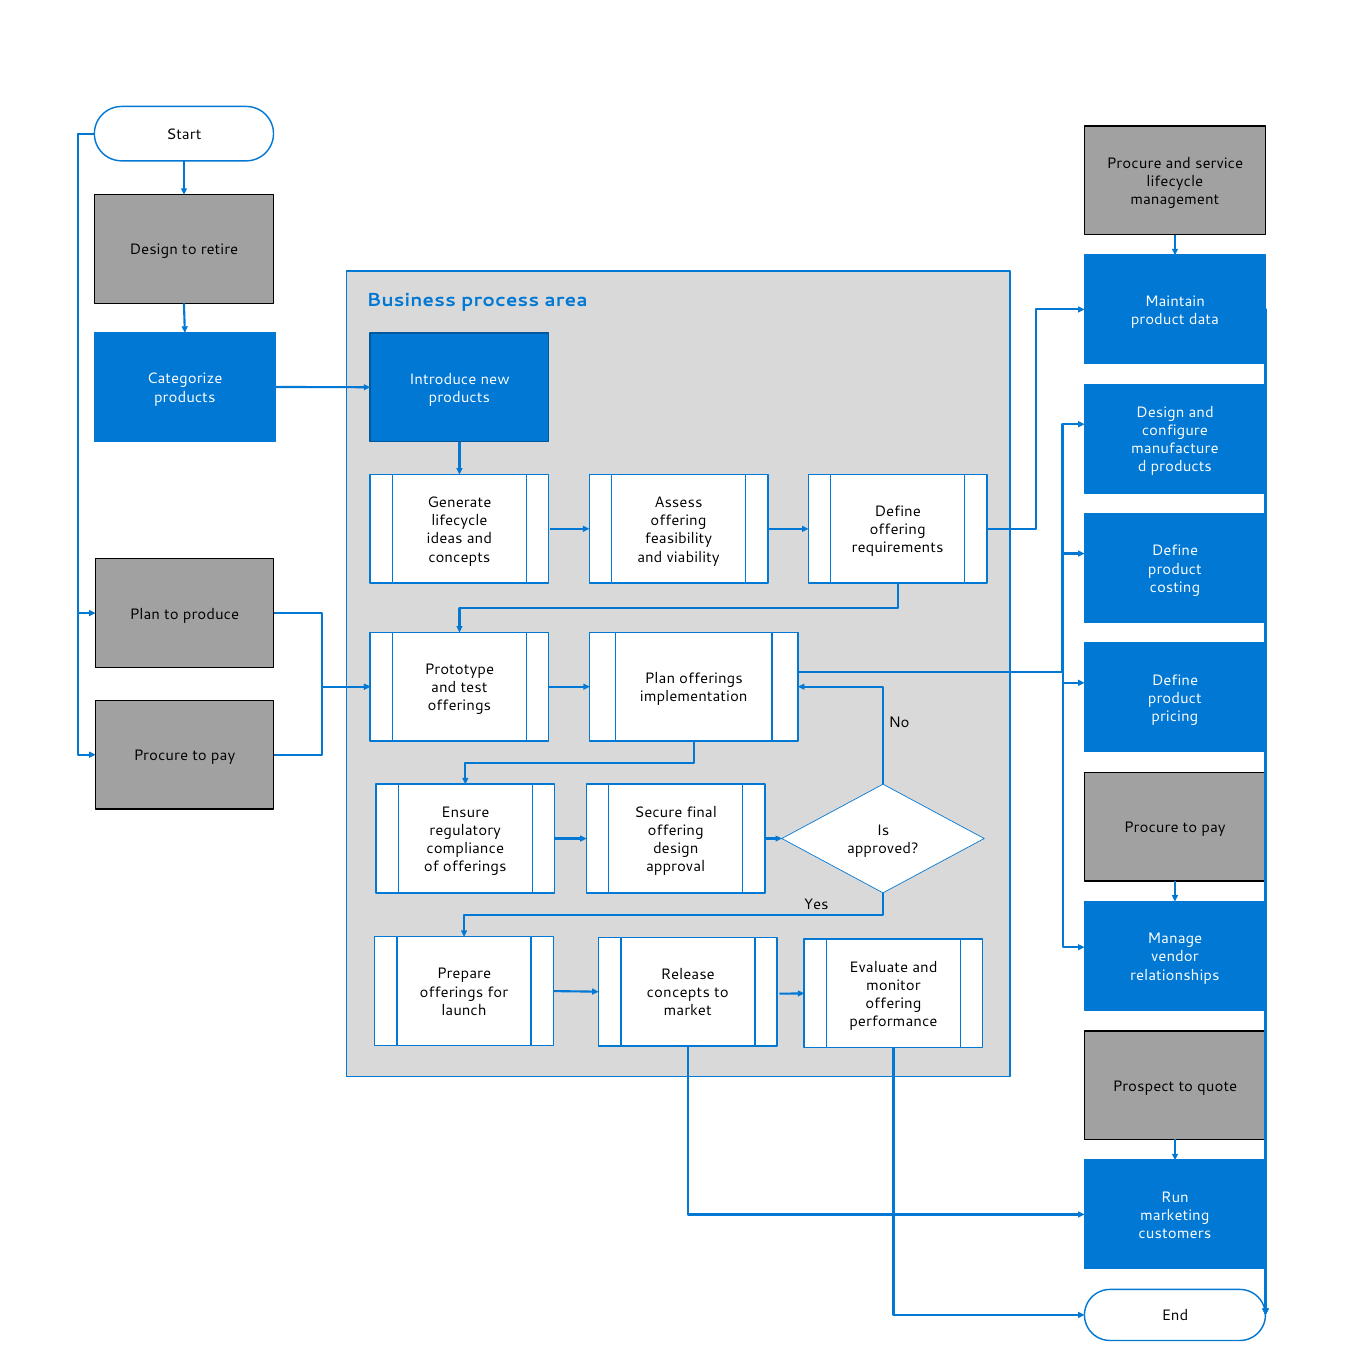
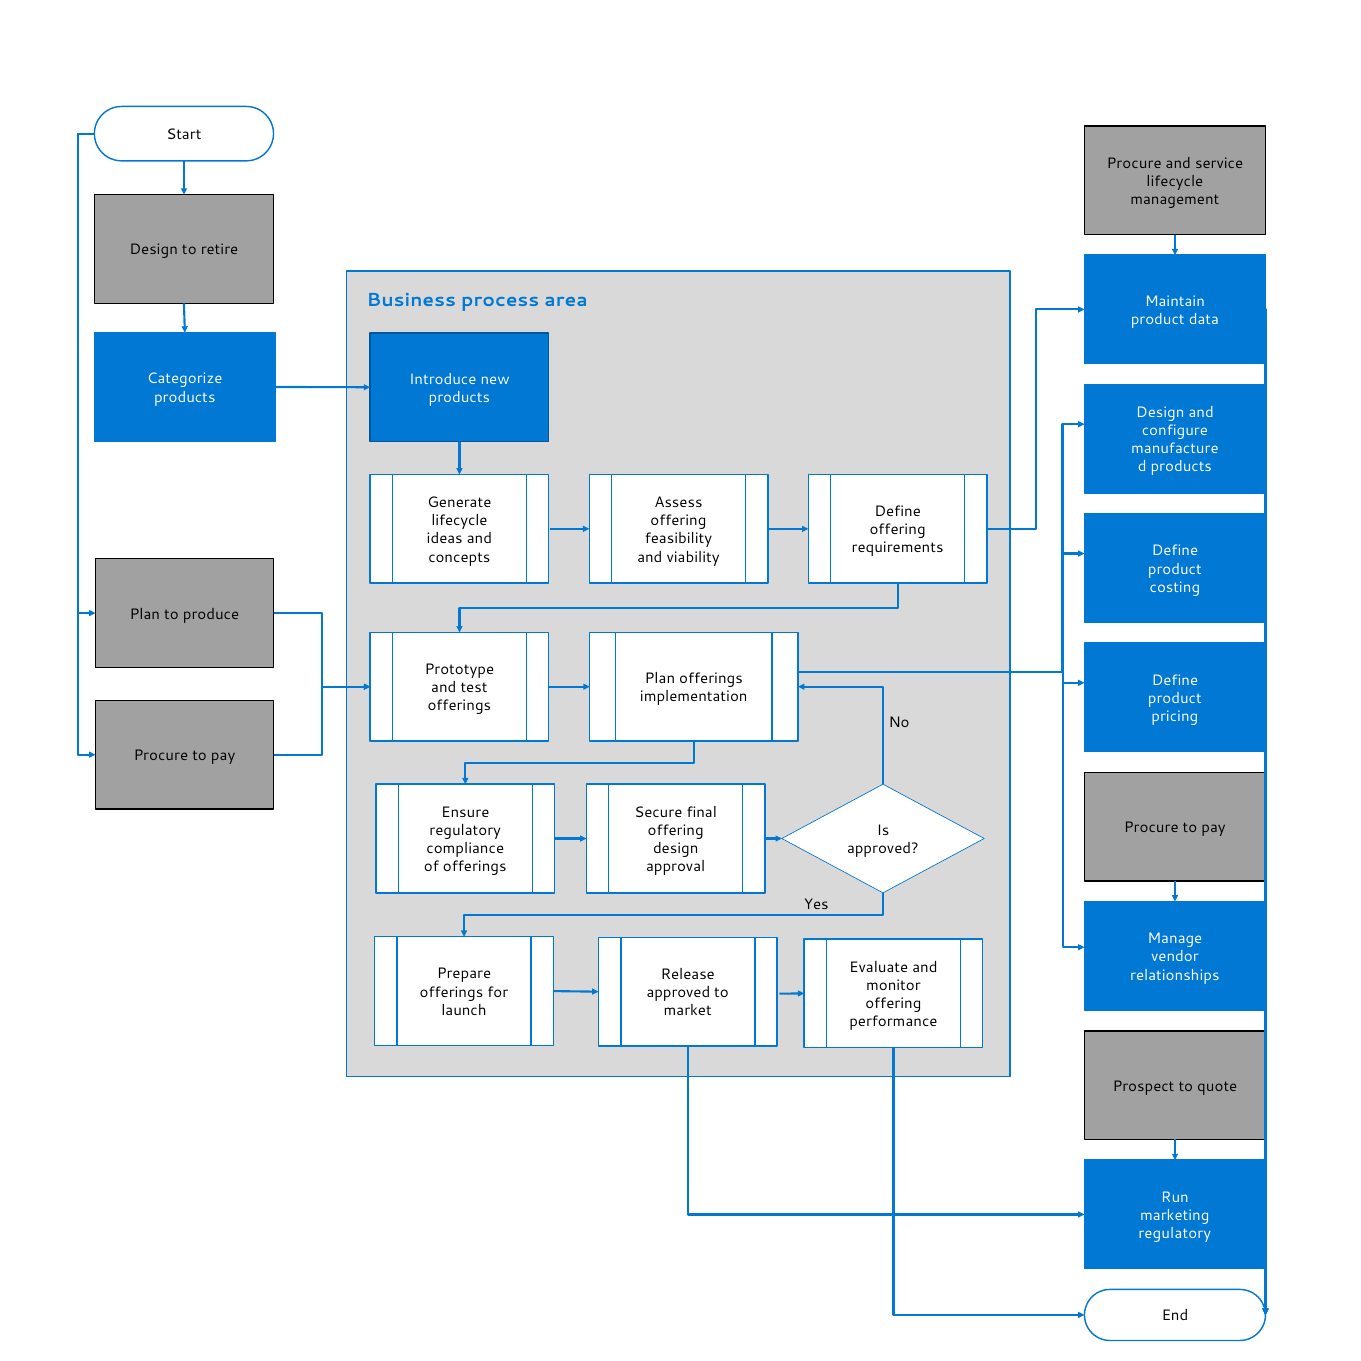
concepts at (678, 993): concepts -> approved
customers at (1175, 1234): customers -> regulatory
